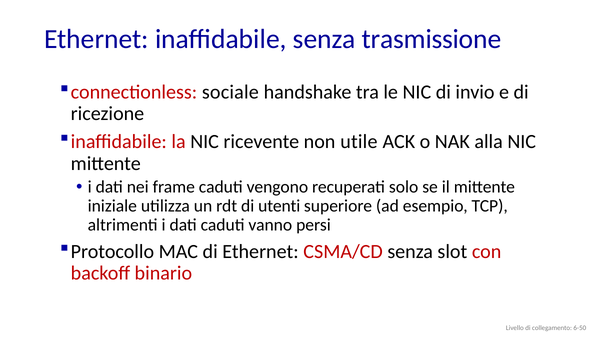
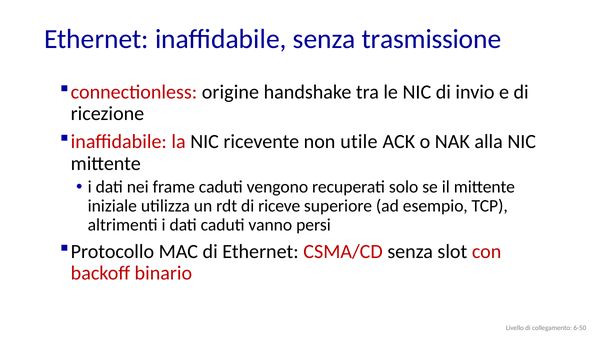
sociale: sociale -> origine
utenti: utenti -> riceve
